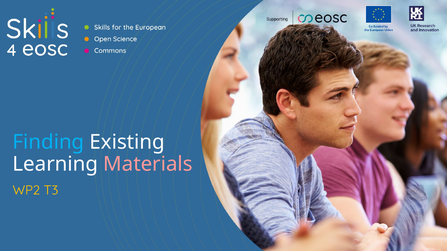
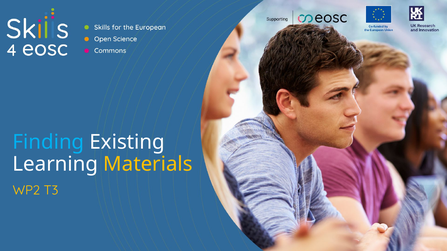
Materials colour: pink -> yellow
